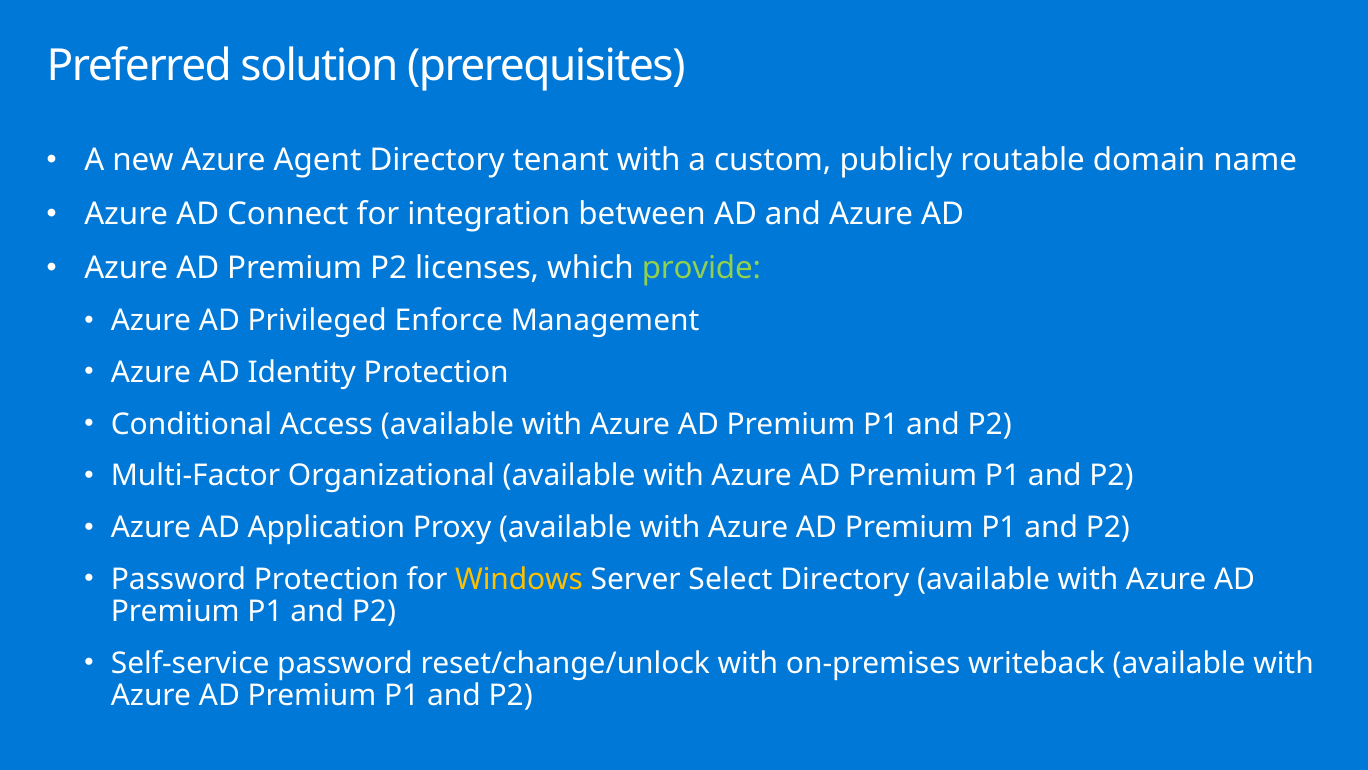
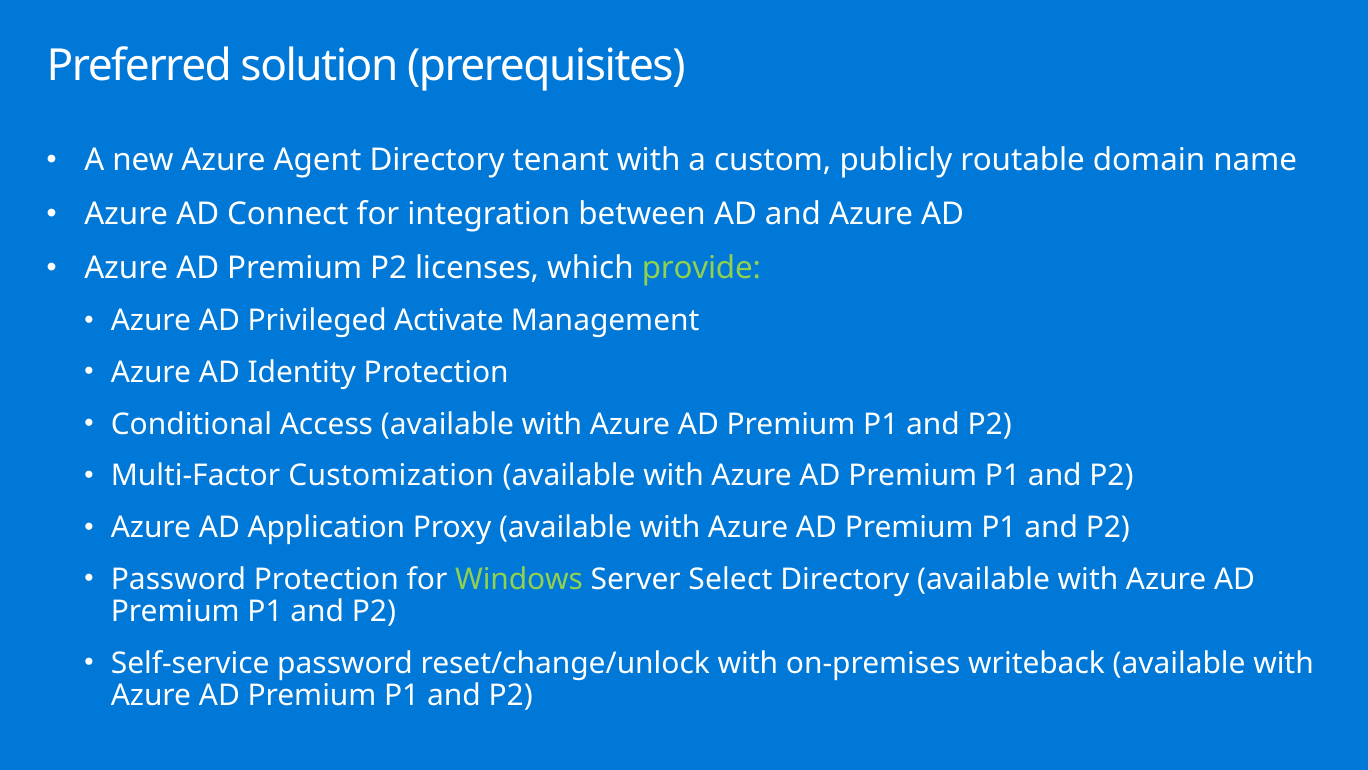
Enforce: Enforce -> Activate
Organizational: Organizational -> Customization
Windows colour: yellow -> light green
